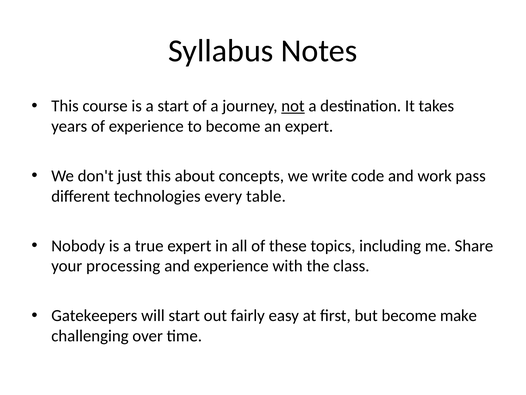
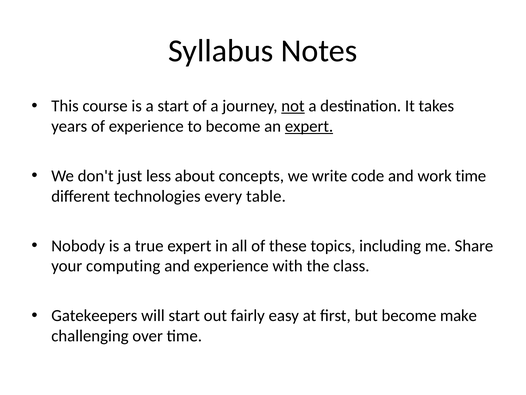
expert at (309, 126) underline: none -> present
just this: this -> less
work pass: pass -> time
processing: processing -> computing
